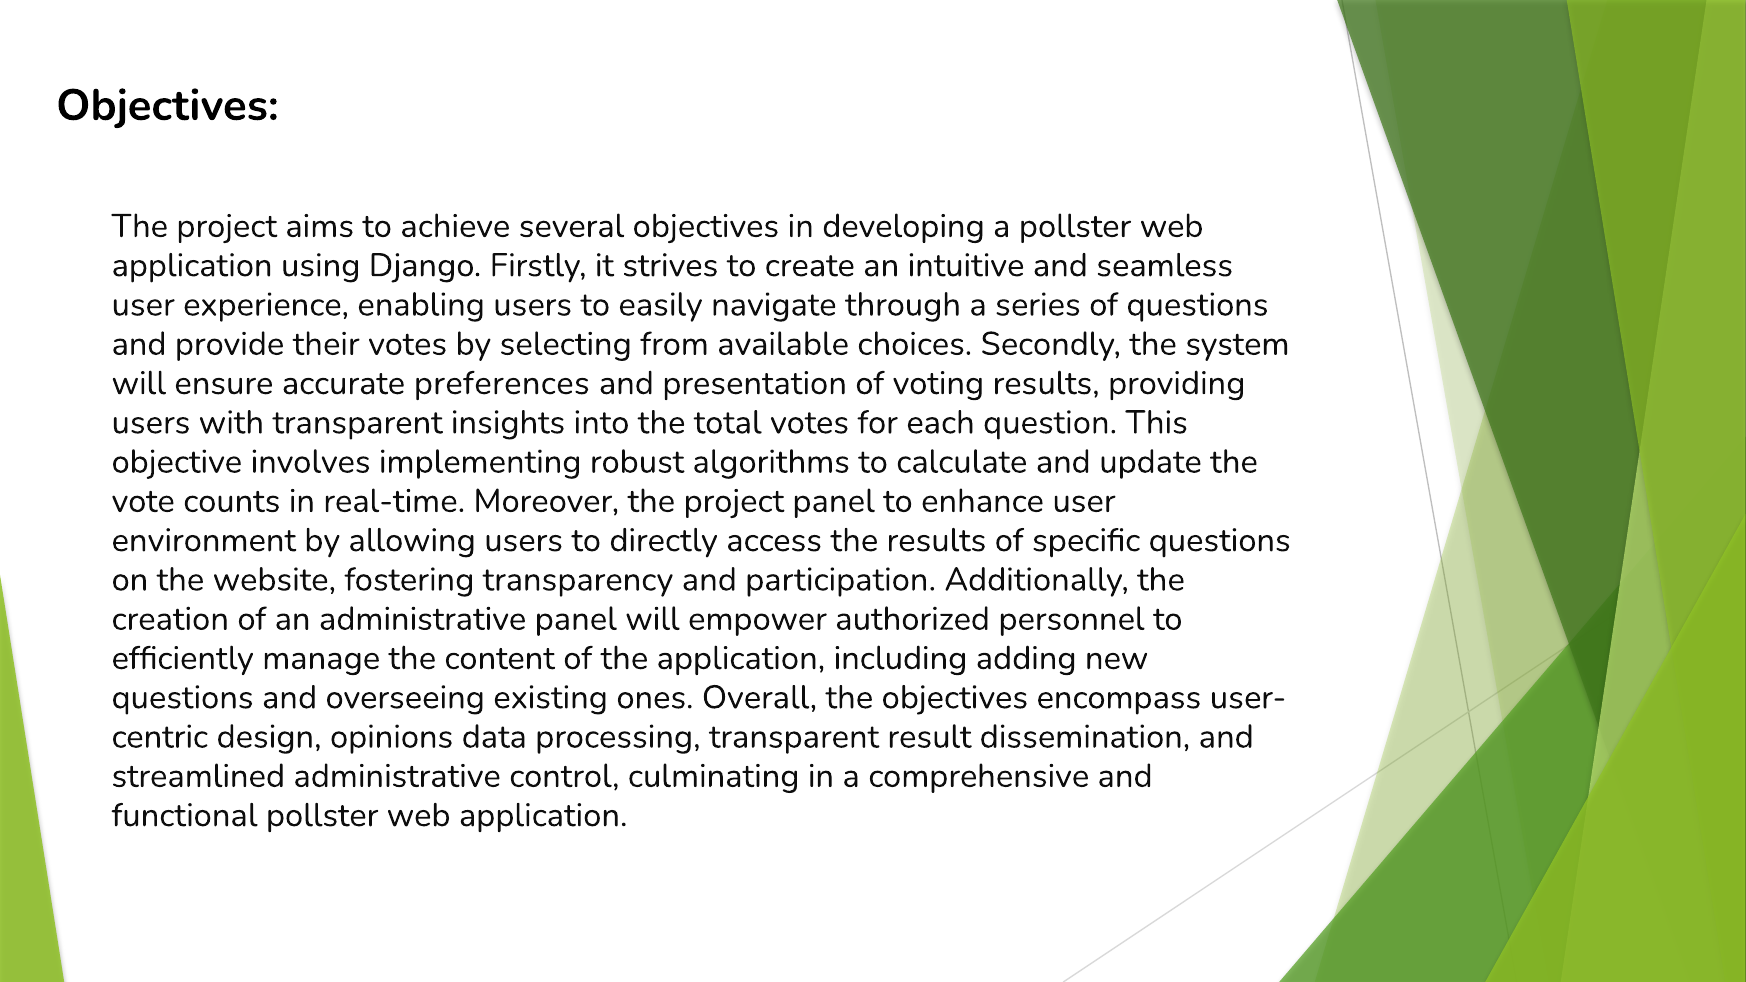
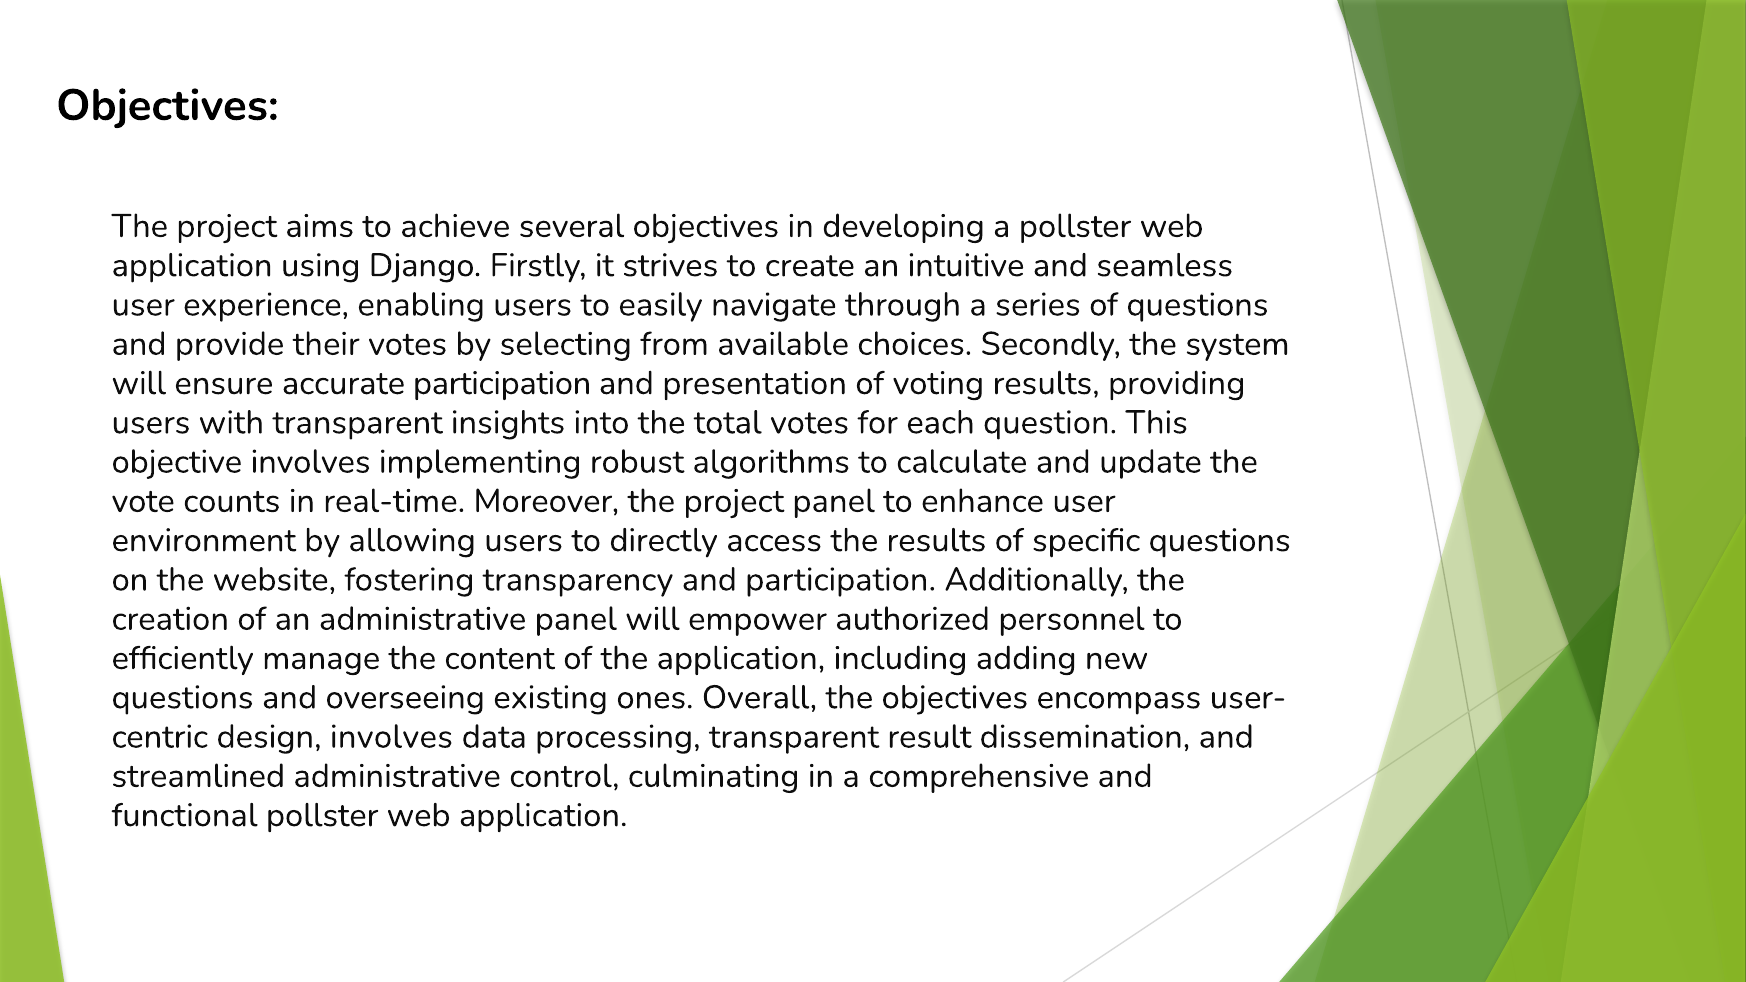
accurate preferences: preferences -> participation
design opinions: opinions -> involves
